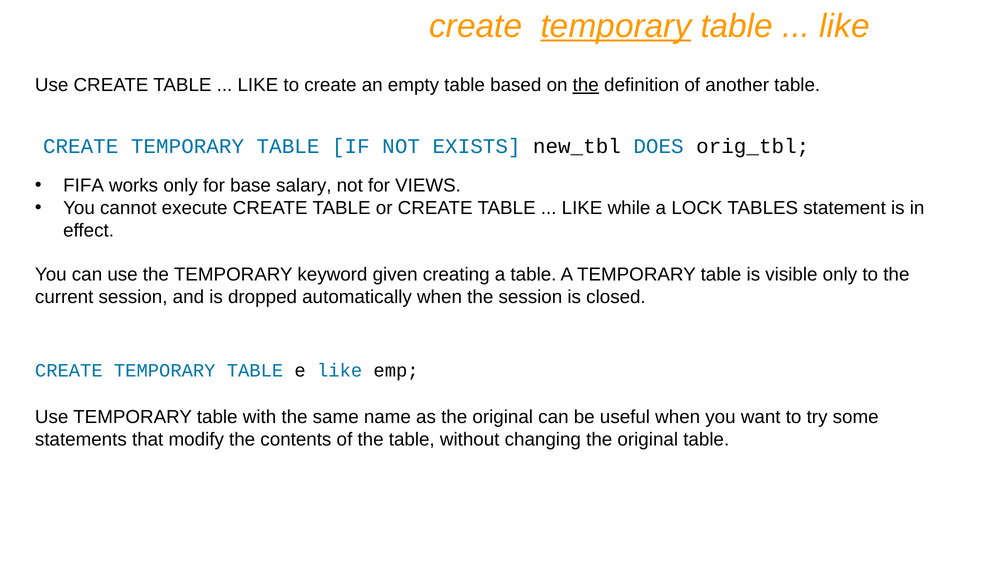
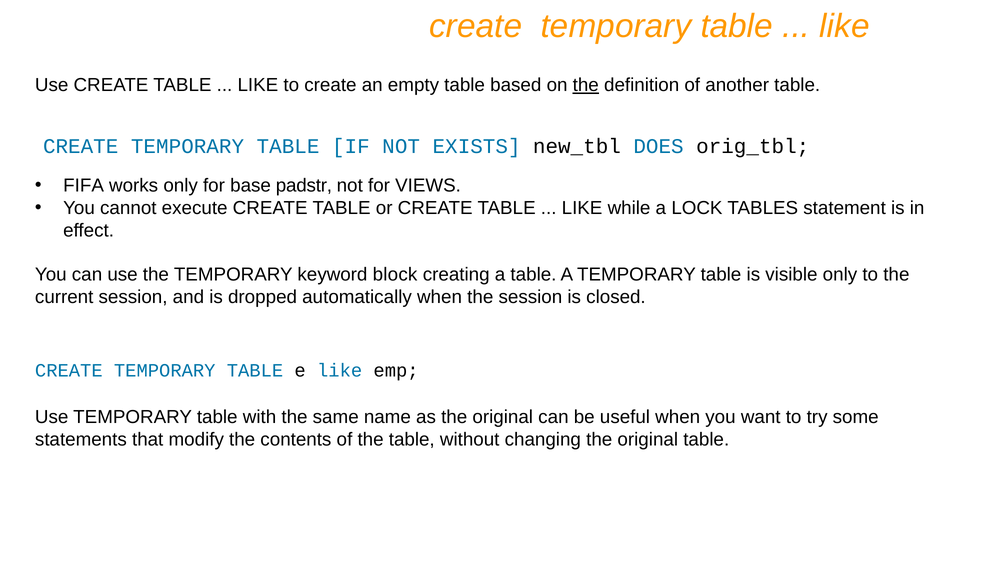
temporary at (616, 26) underline: present -> none
salary: salary -> padstr
given: given -> block
